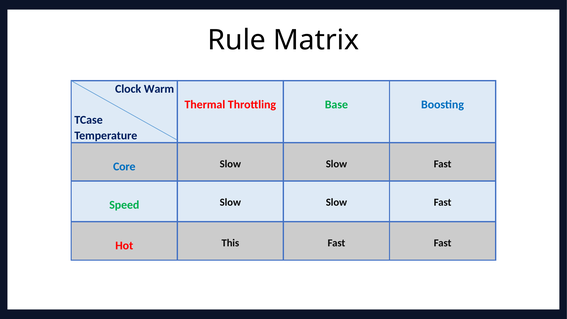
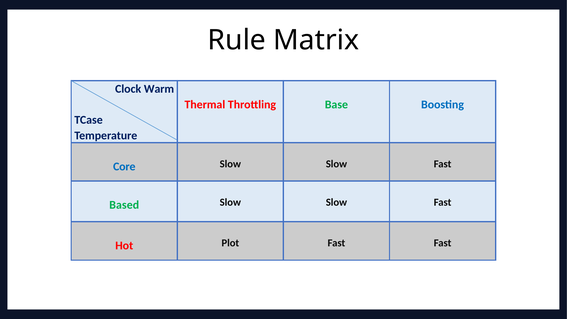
Speed: Speed -> Based
This: This -> Plot
